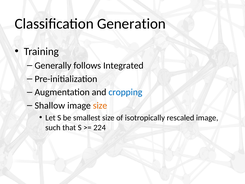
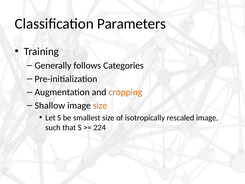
Generation: Generation -> Parameters
Integrated: Integrated -> Categories
cropping colour: blue -> orange
